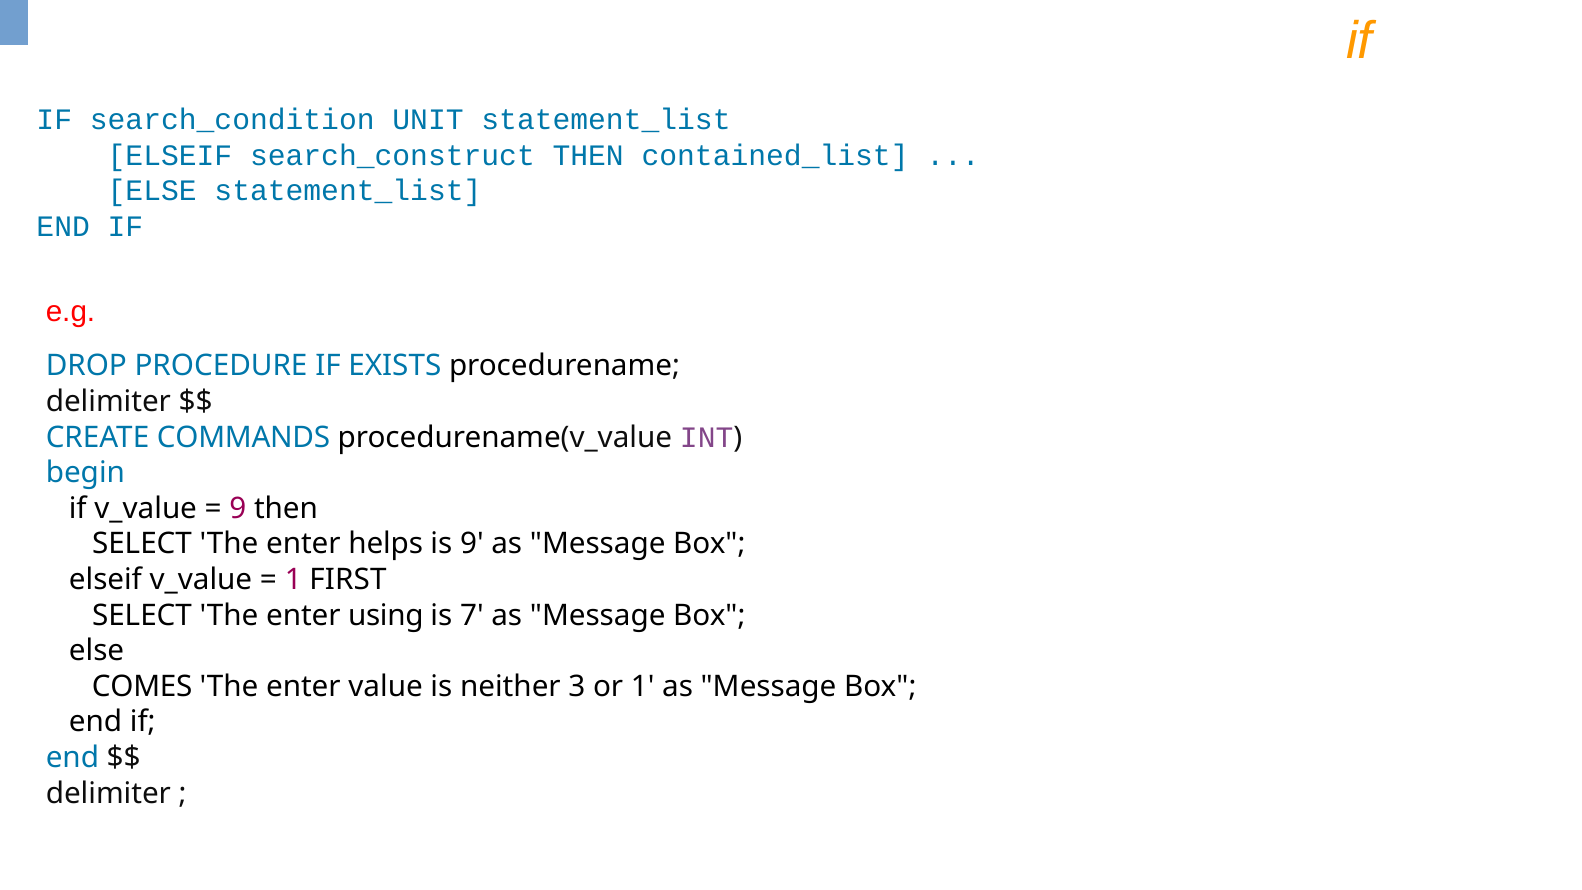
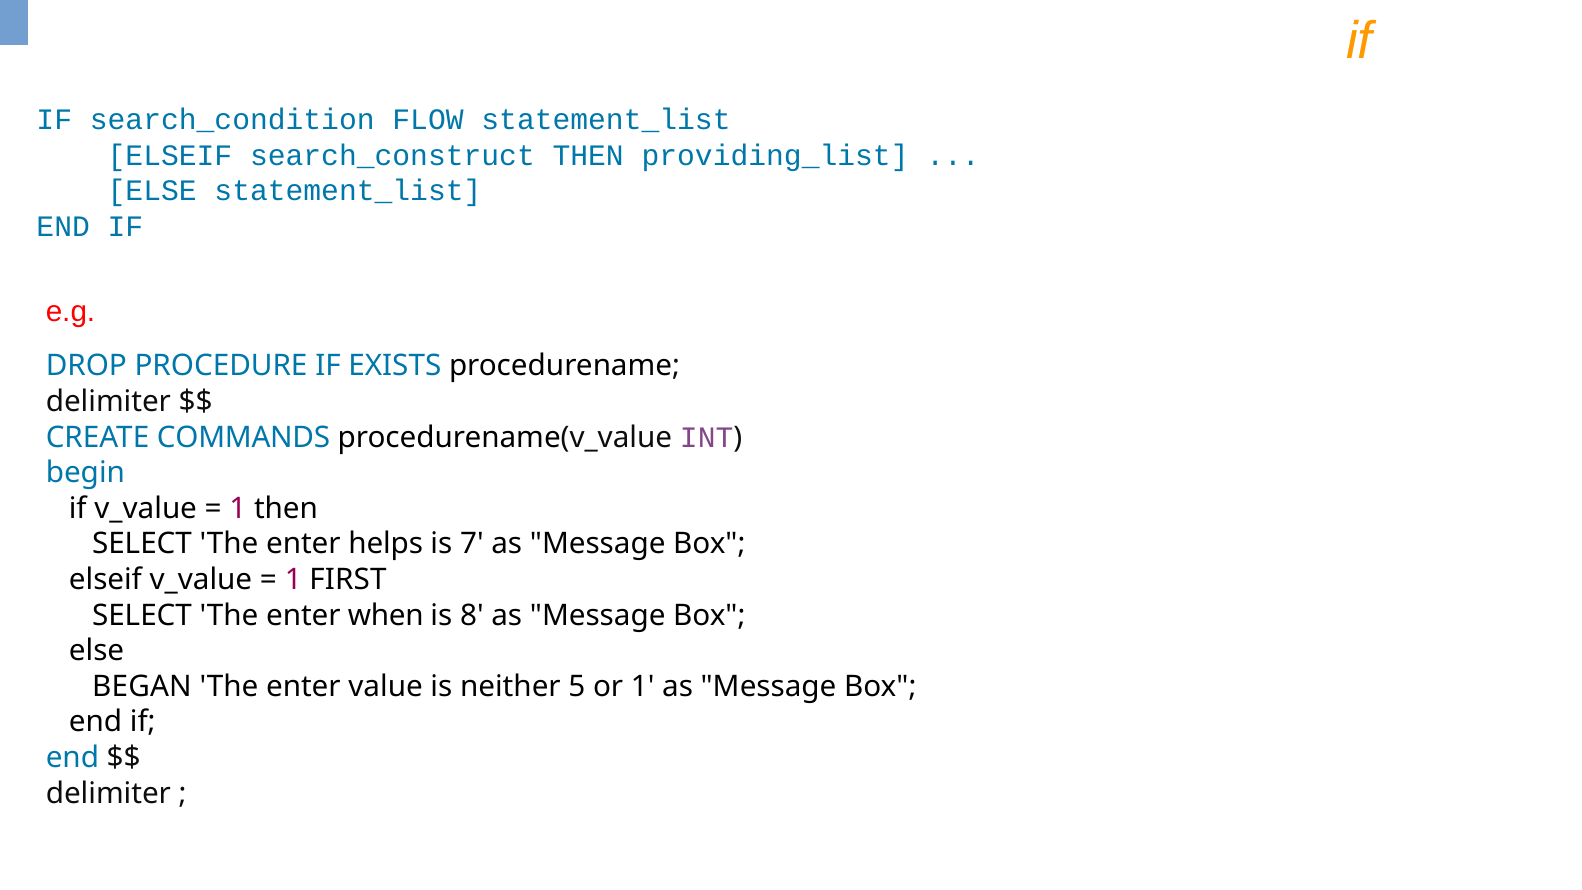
UNIT: UNIT -> FLOW
contained_list: contained_list -> providing_list
9 at (238, 508): 9 -> 1
is 9: 9 -> 7
using: using -> when
7: 7 -> 8
COMES: COMES -> BEGAN
3: 3 -> 5
